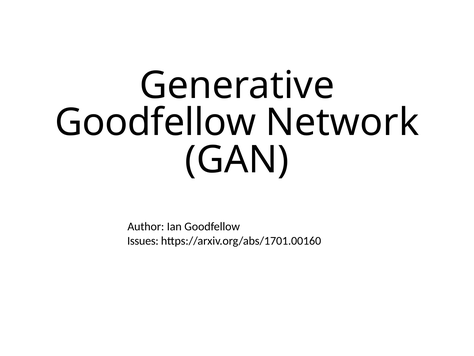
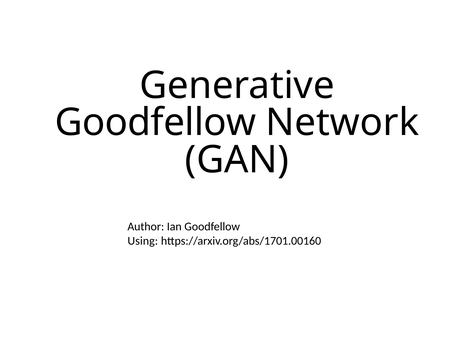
Issues: Issues -> Using
